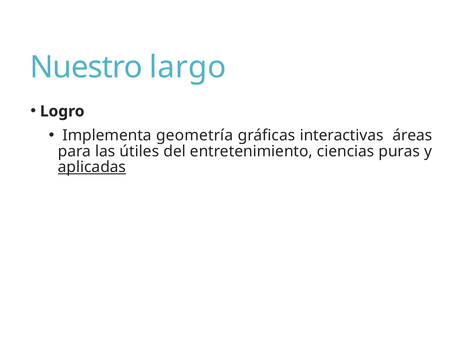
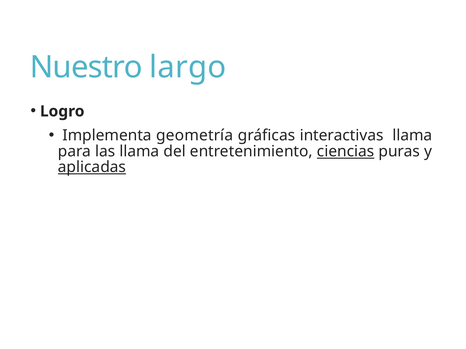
interactivas áreas: áreas -> llama
las útiles: útiles -> llama
ciencias underline: none -> present
